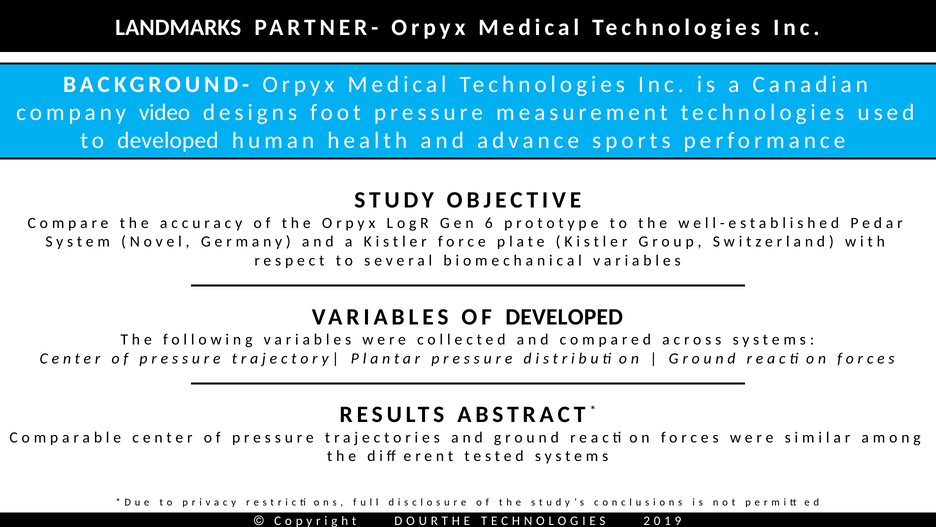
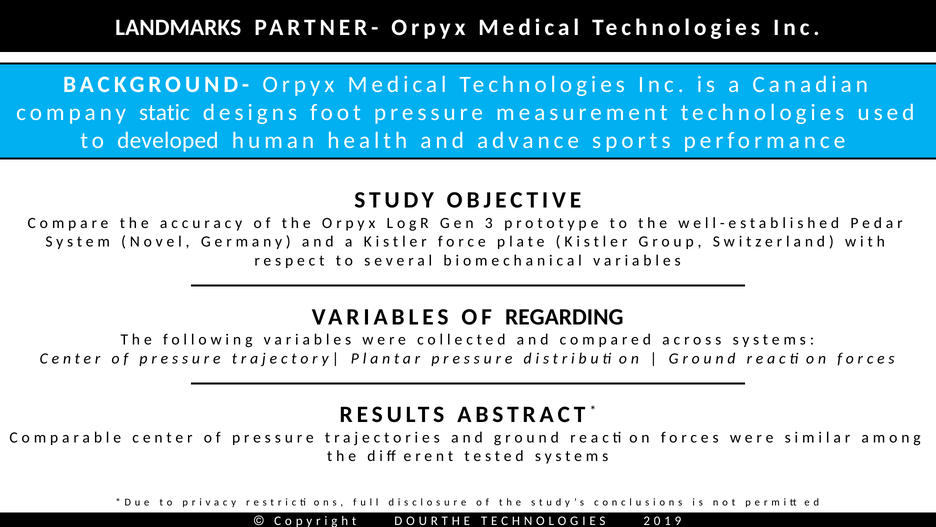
video: video -> static
6: 6 -> 3
OF DEVELOPED: DEVELOPED -> REGARDING
